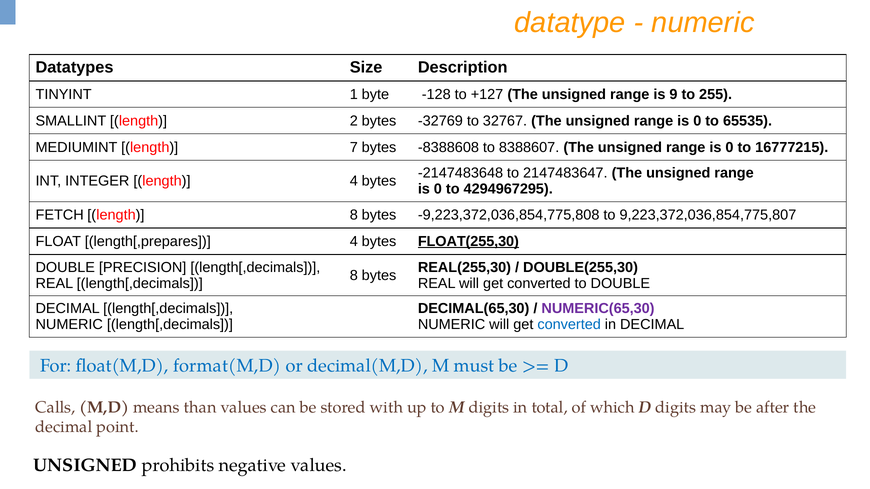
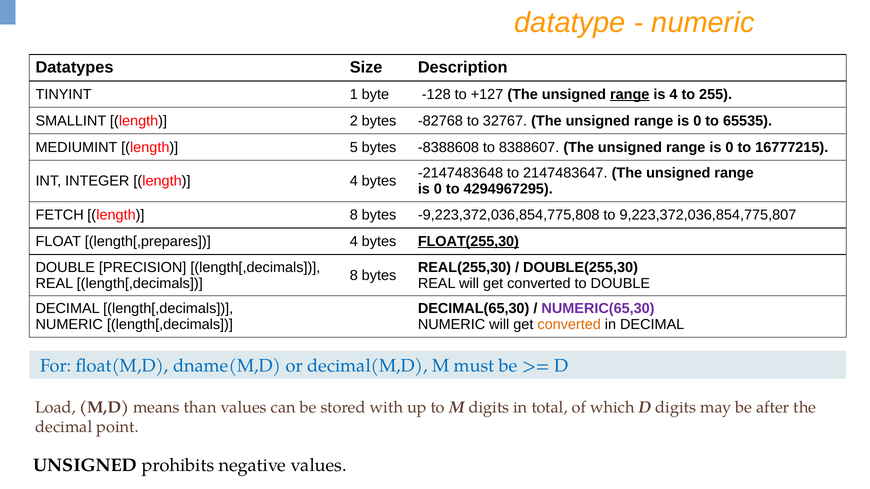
range at (630, 94) underline: none -> present
is 9: 9 -> 4
-32769: -32769 -> -82768
7: 7 -> 5
converted at (569, 325) colour: blue -> orange
format(M,D: format(M,D -> dname(M,D
Calls: Calls -> Load
